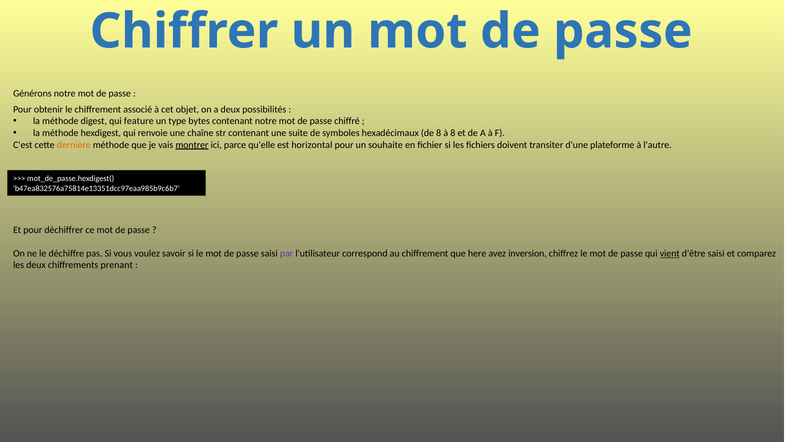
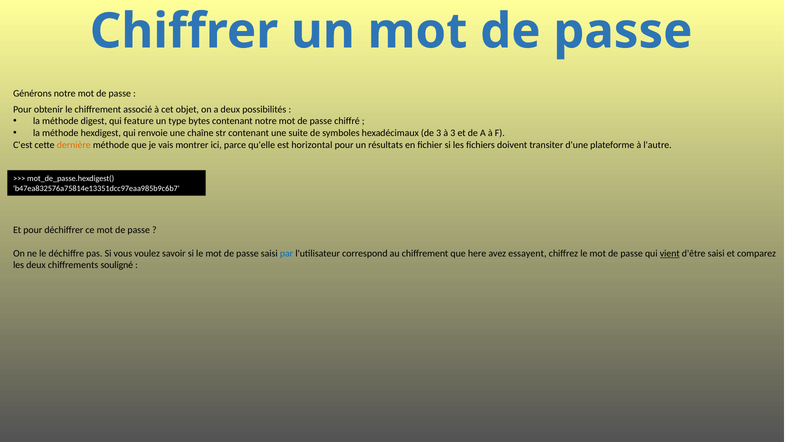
de 8: 8 -> 3
à 8: 8 -> 3
montrer underline: present -> none
souhaite: souhaite -> résultats
par colour: purple -> blue
inversion: inversion -> essayent
prenant: prenant -> souligné
